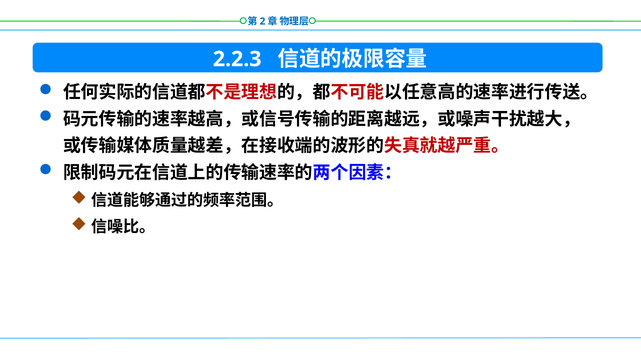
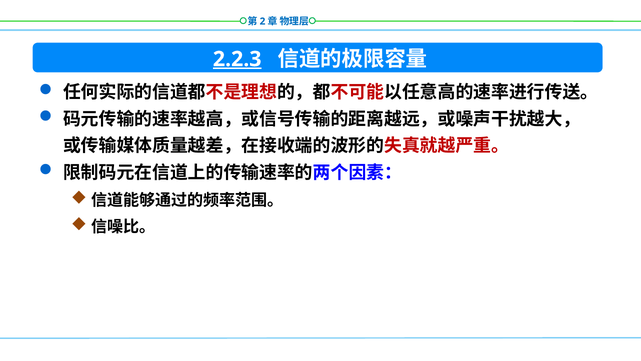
2.2.3 underline: none -> present
